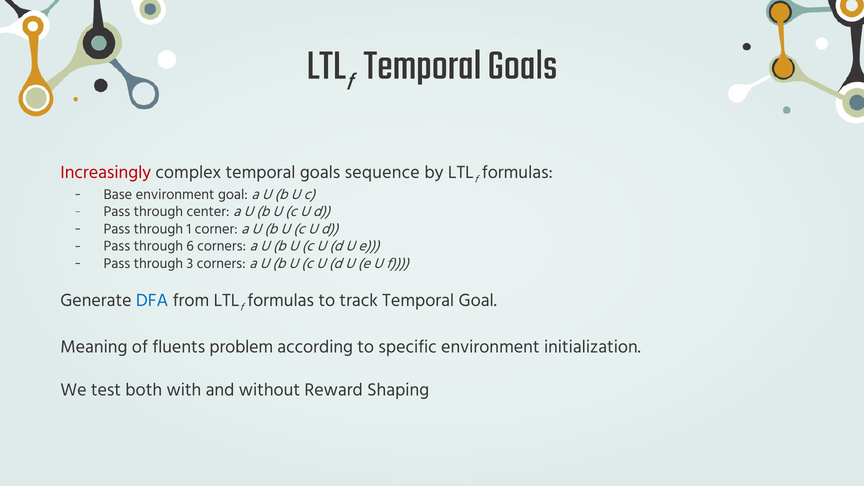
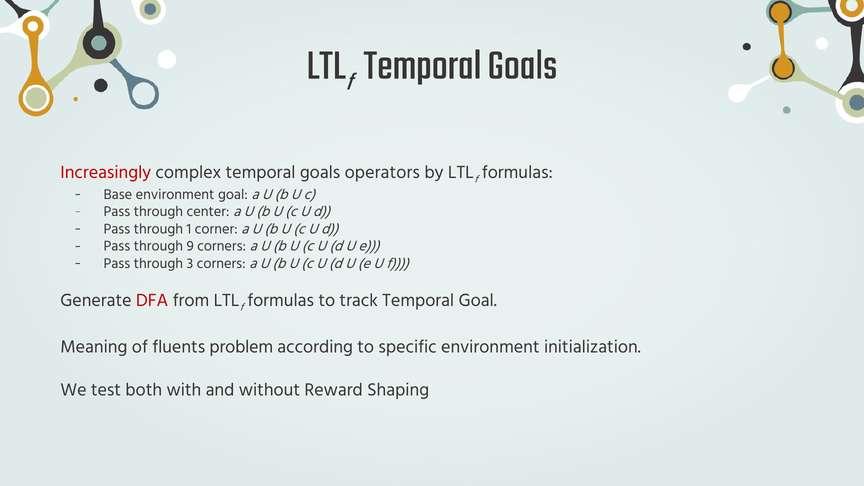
sequence: sequence -> operators
6: 6 -> 9
DFA colour: blue -> red
